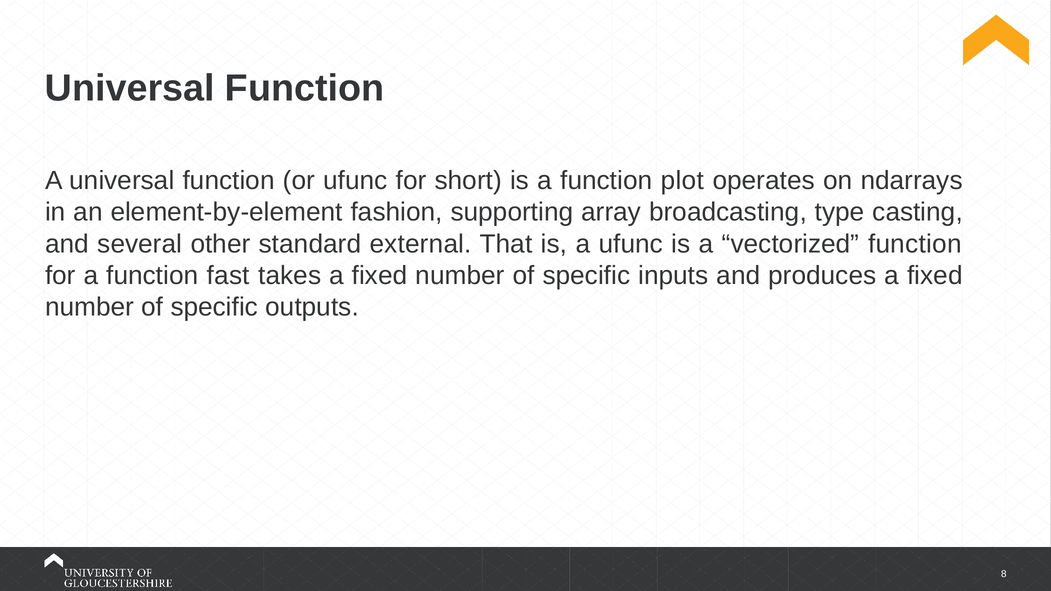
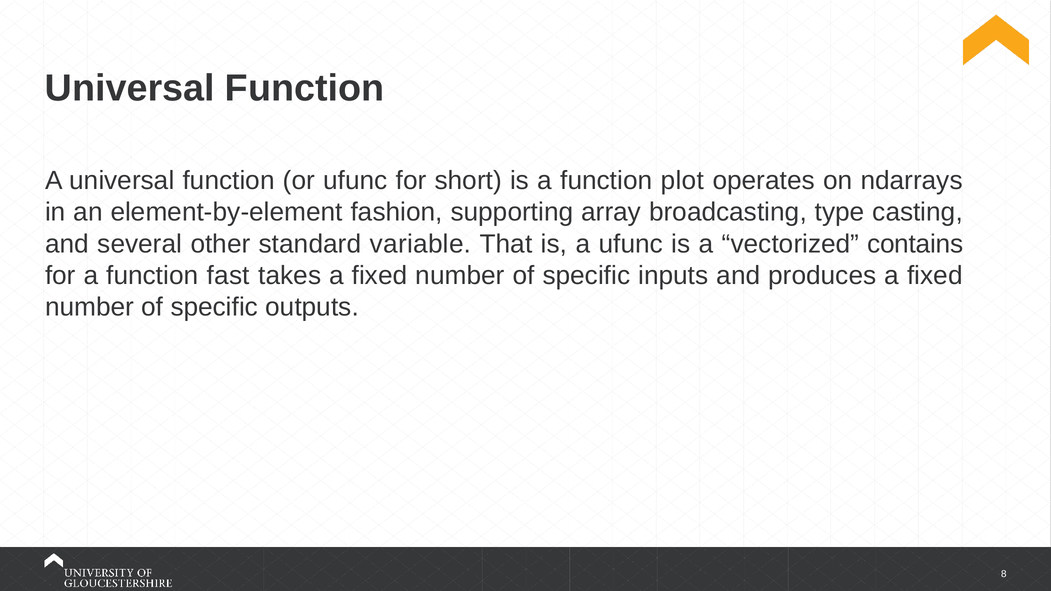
external: external -> variable
vectorized function: function -> contains
